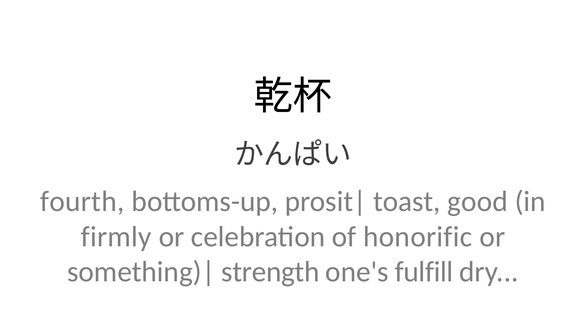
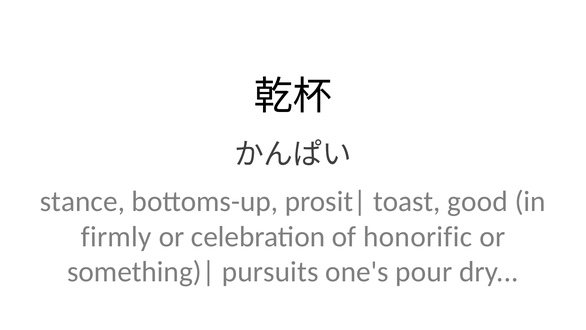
fourth: fourth -> stance
strength: strength -> pursuits
fulfill: fulfill -> pour
